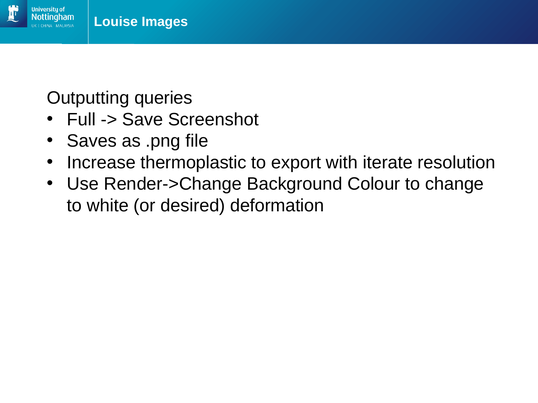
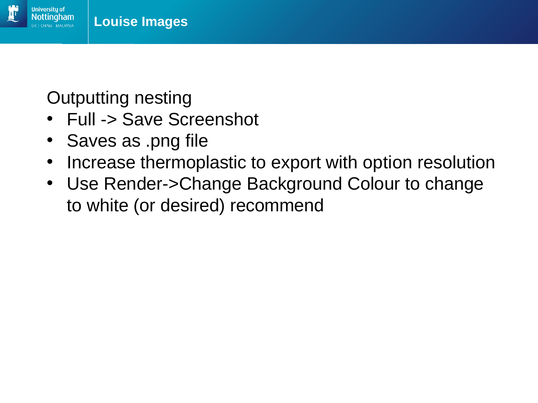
queries: queries -> nesting
iterate: iterate -> option
deformation: deformation -> recommend
